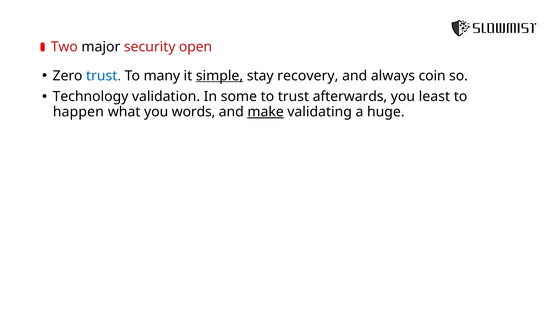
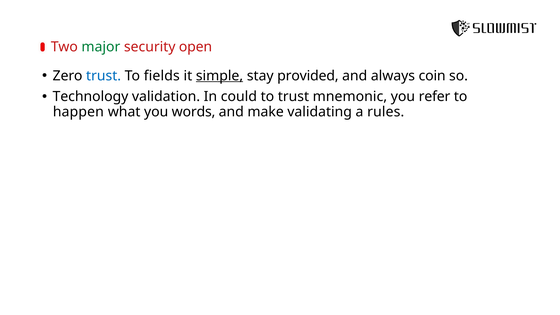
major colour: black -> green
many: many -> fields
recovery: recovery -> provided
some: some -> could
afterwards: afterwards -> mnemonic
least: least -> refer
make underline: present -> none
huge: huge -> rules
